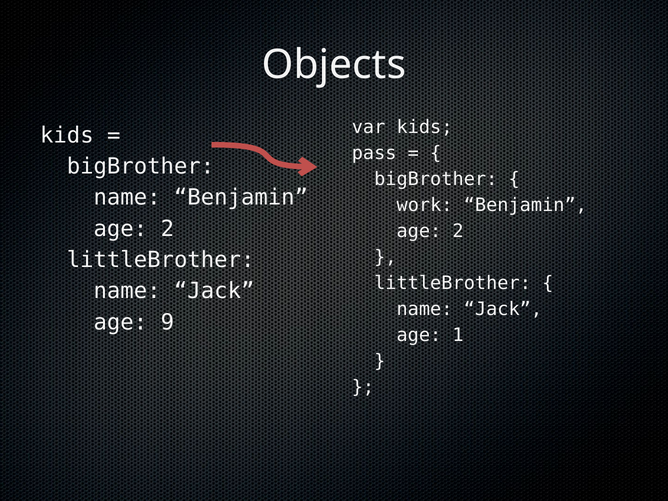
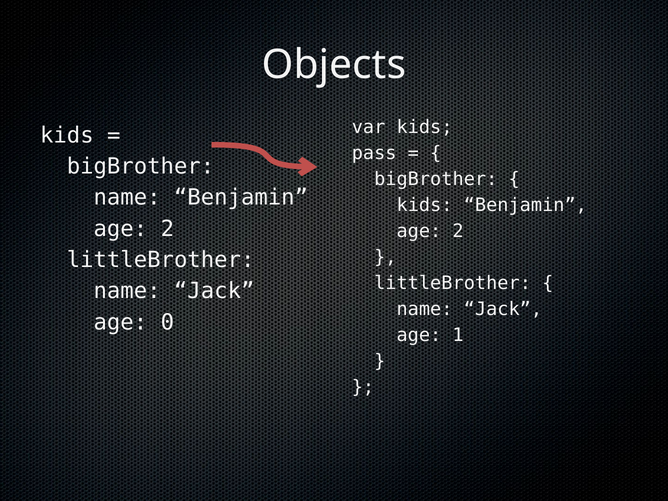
work at (425, 205): work -> kids
9: 9 -> 0
